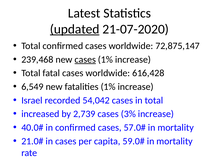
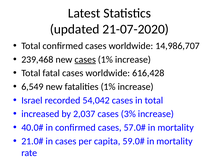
updated underline: present -> none
72,875,147: 72,875,147 -> 14,986,707
2,739: 2,739 -> 2,037
